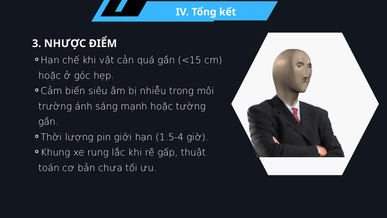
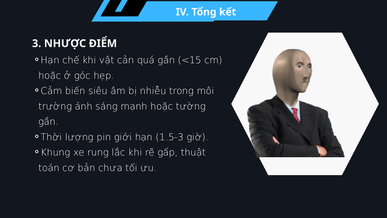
1.5-4: 1.5-4 -> 1.5-3
